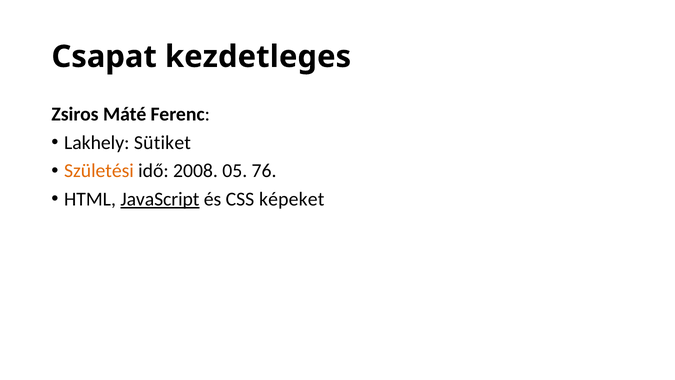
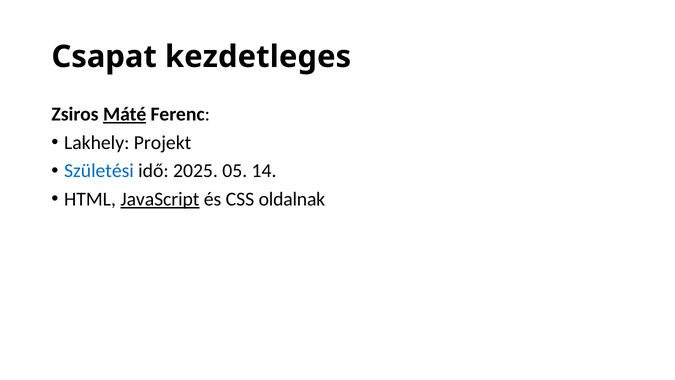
Máté underline: none -> present
Sütiket: Sütiket -> Projekt
Születési colour: orange -> blue
2008: 2008 -> 2025
76: 76 -> 14
képeket: képeket -> oldalnak
